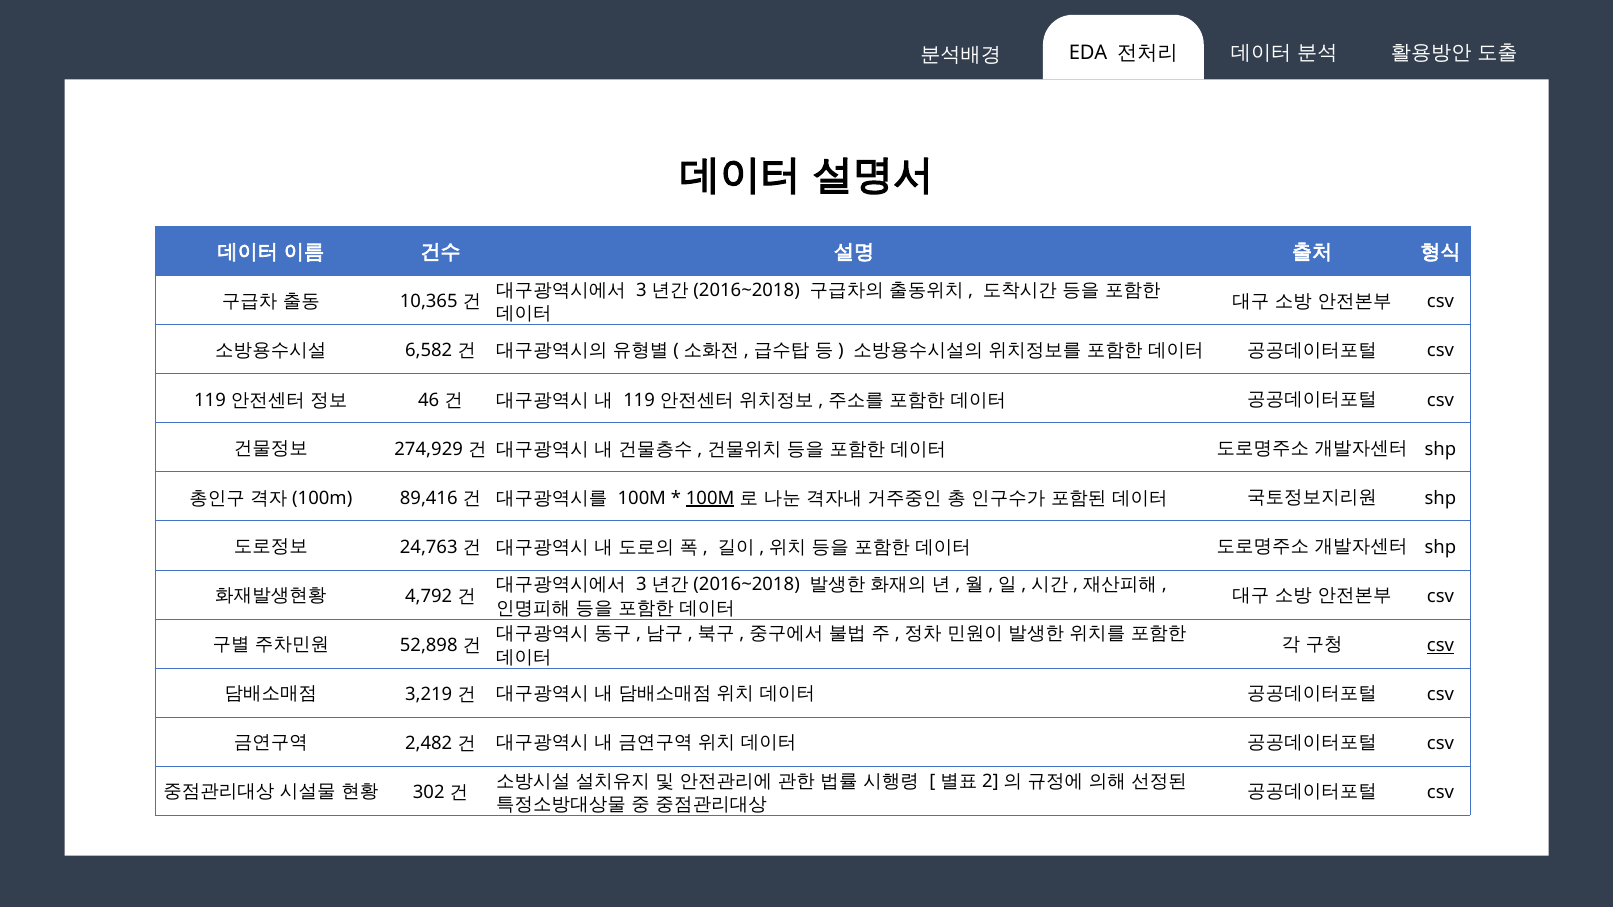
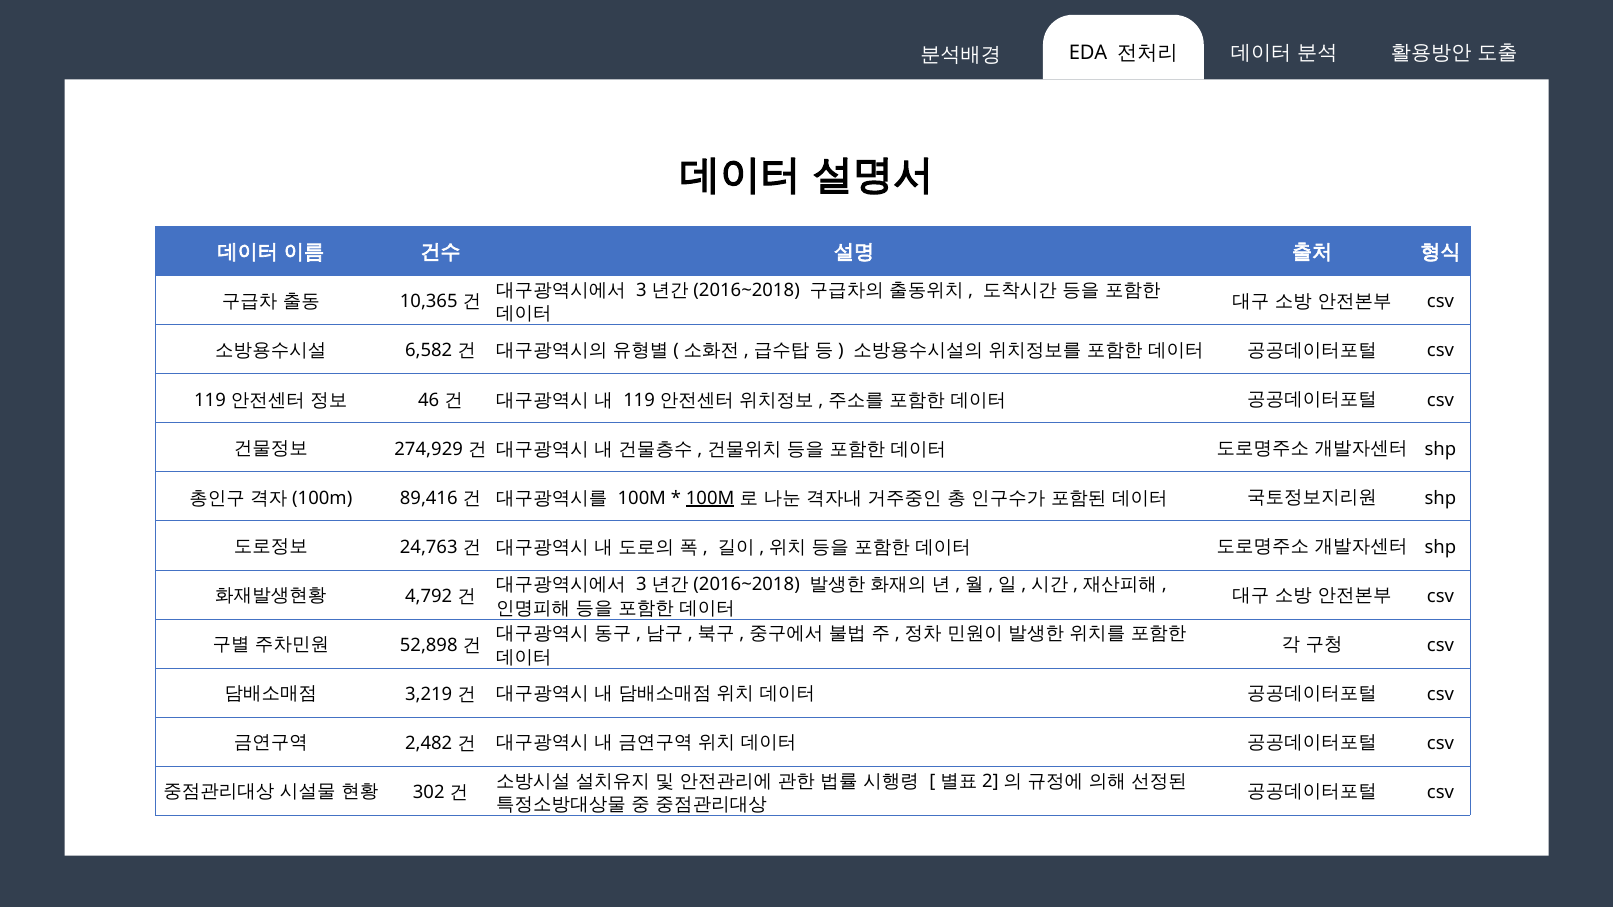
csv at (1441, 645) underline: present -> none
